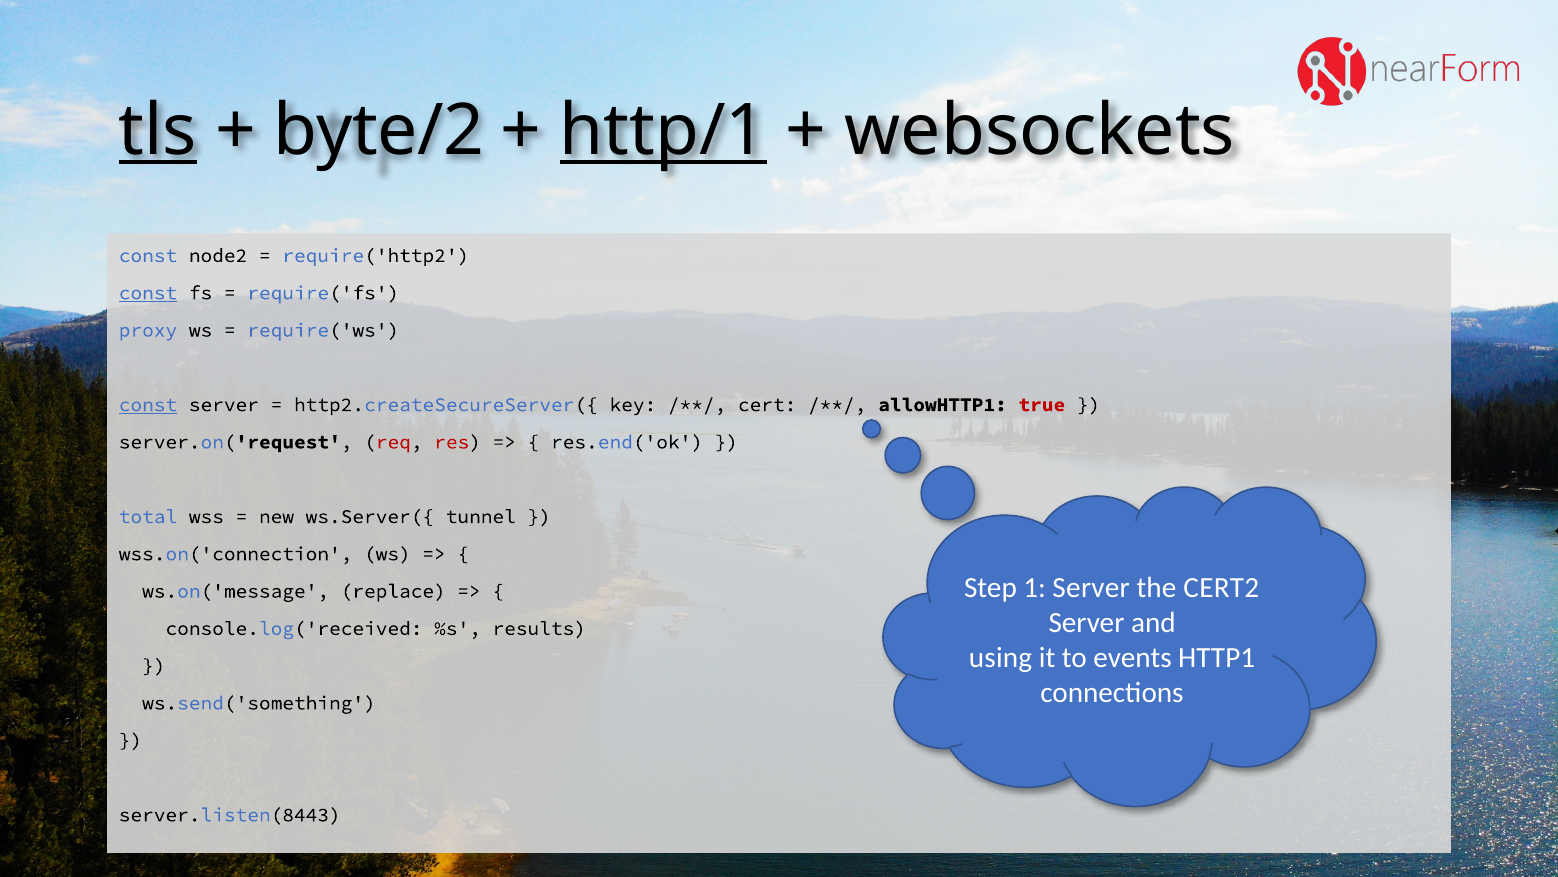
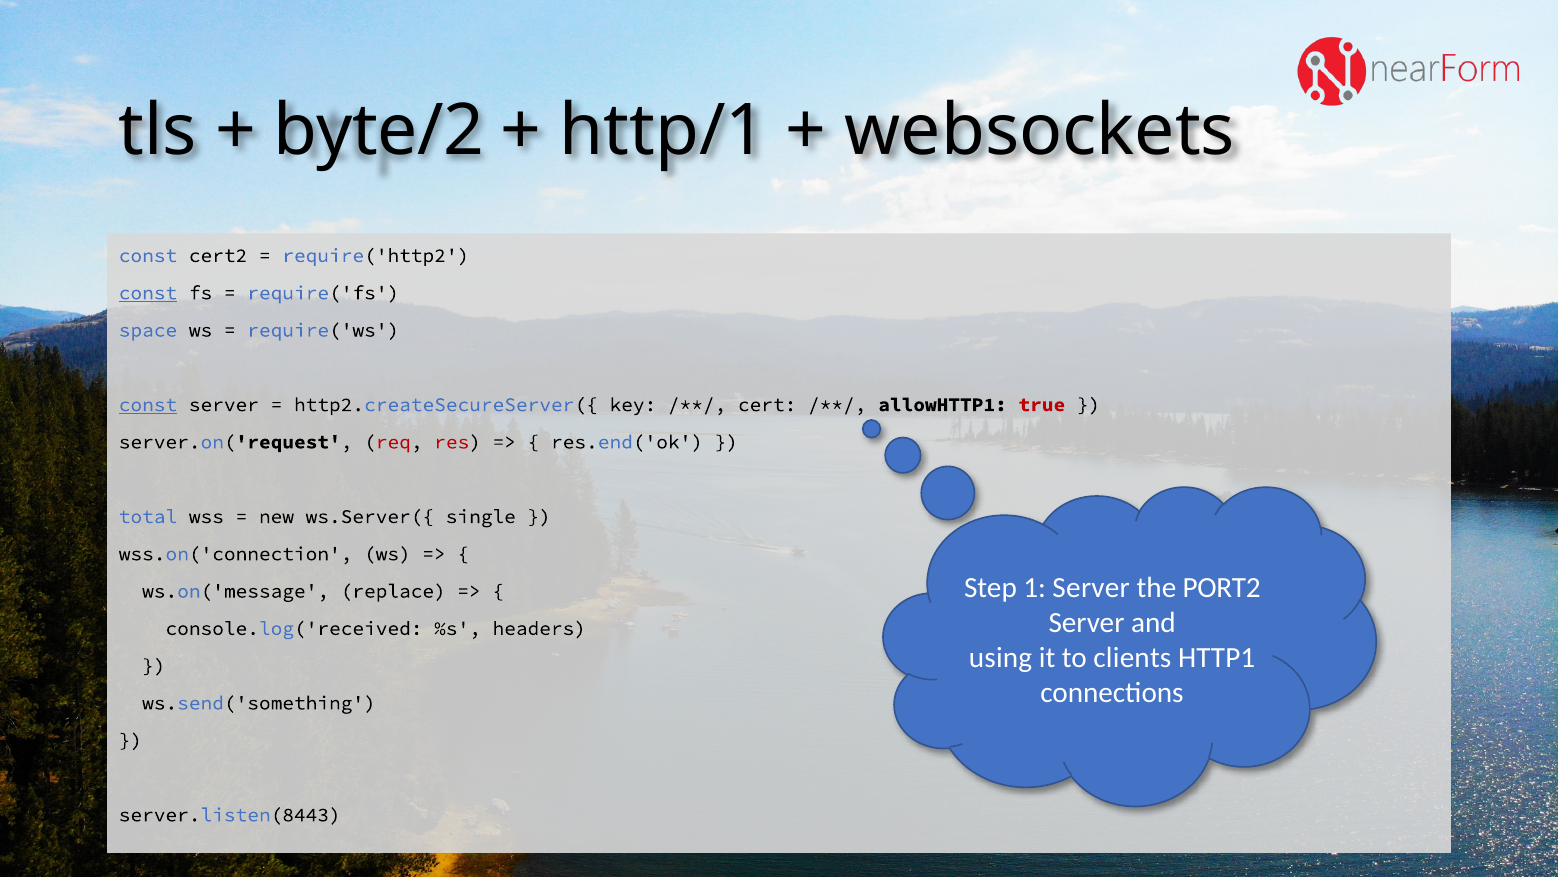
tls underline: present -> none
http/1 underline: present -> none
node2: node2 -> cert2
proxy: proxy -> space
tunnel: tunnel -> single
CERT2: CERT2 -> PORT2
results: results -> headers
events: events -> clients
